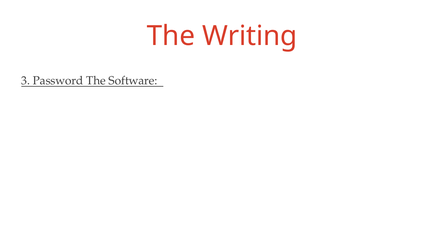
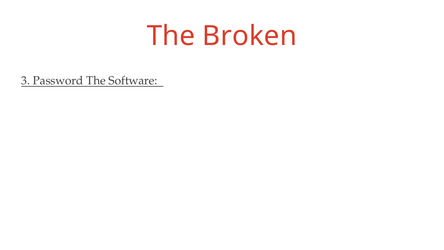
Writing: Writing -> Broken
